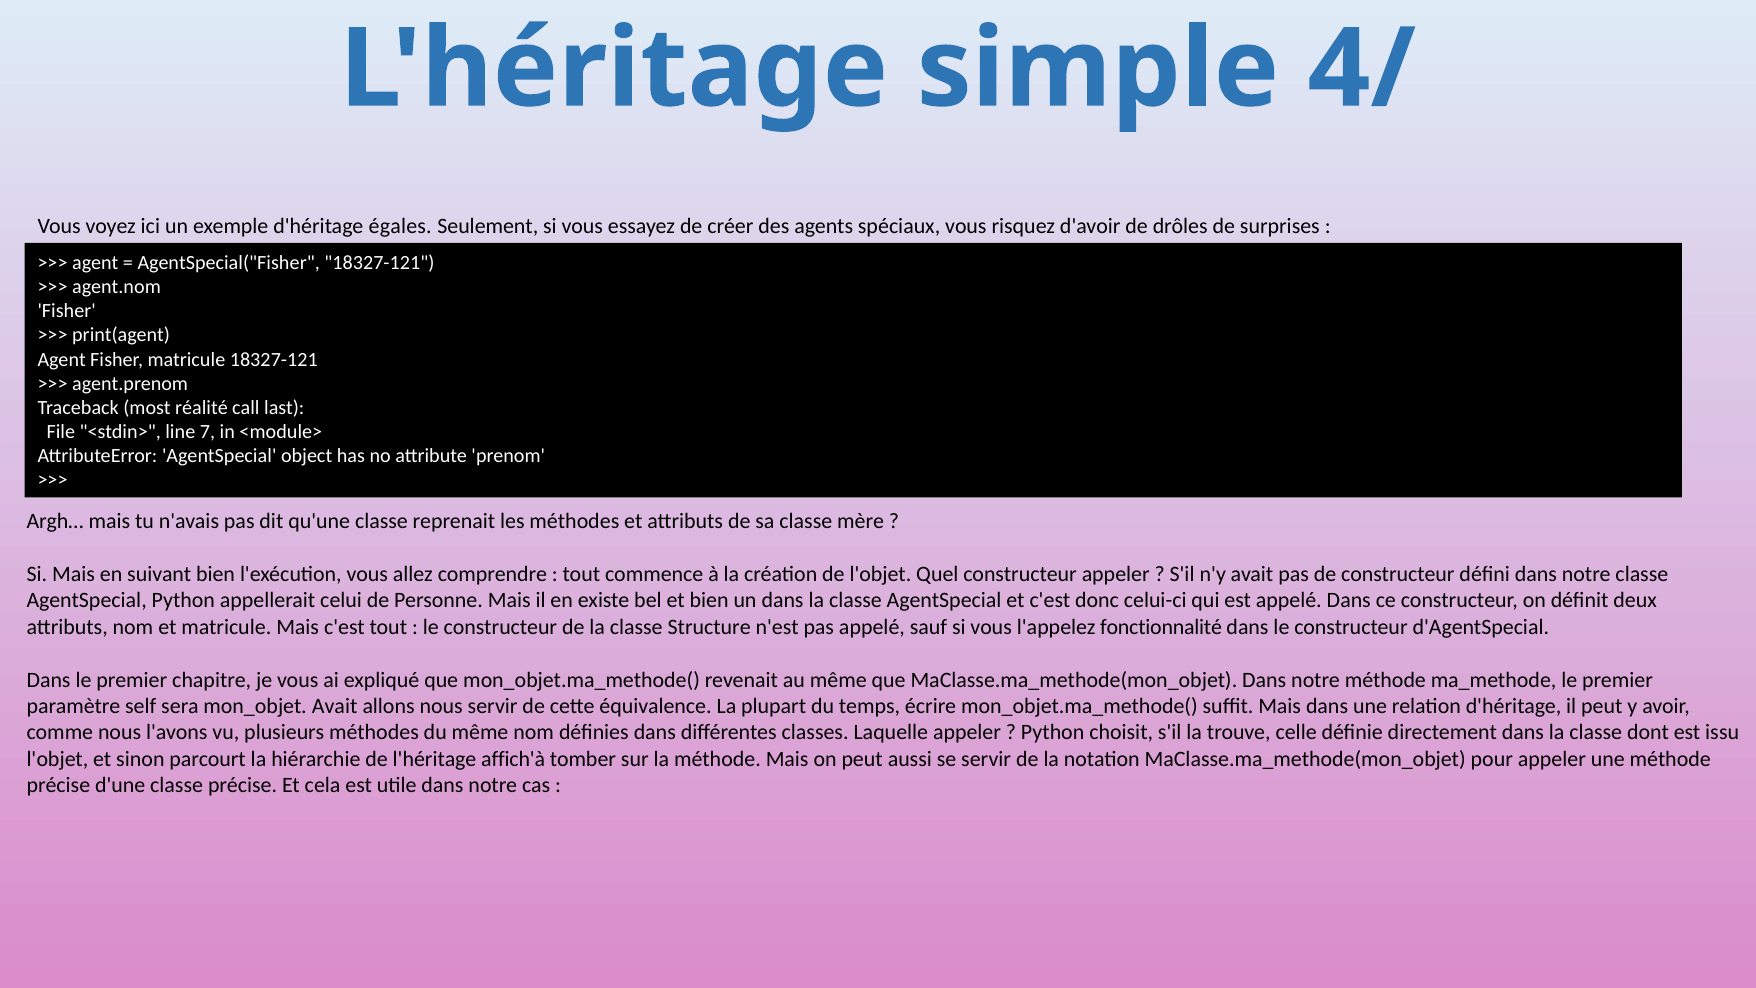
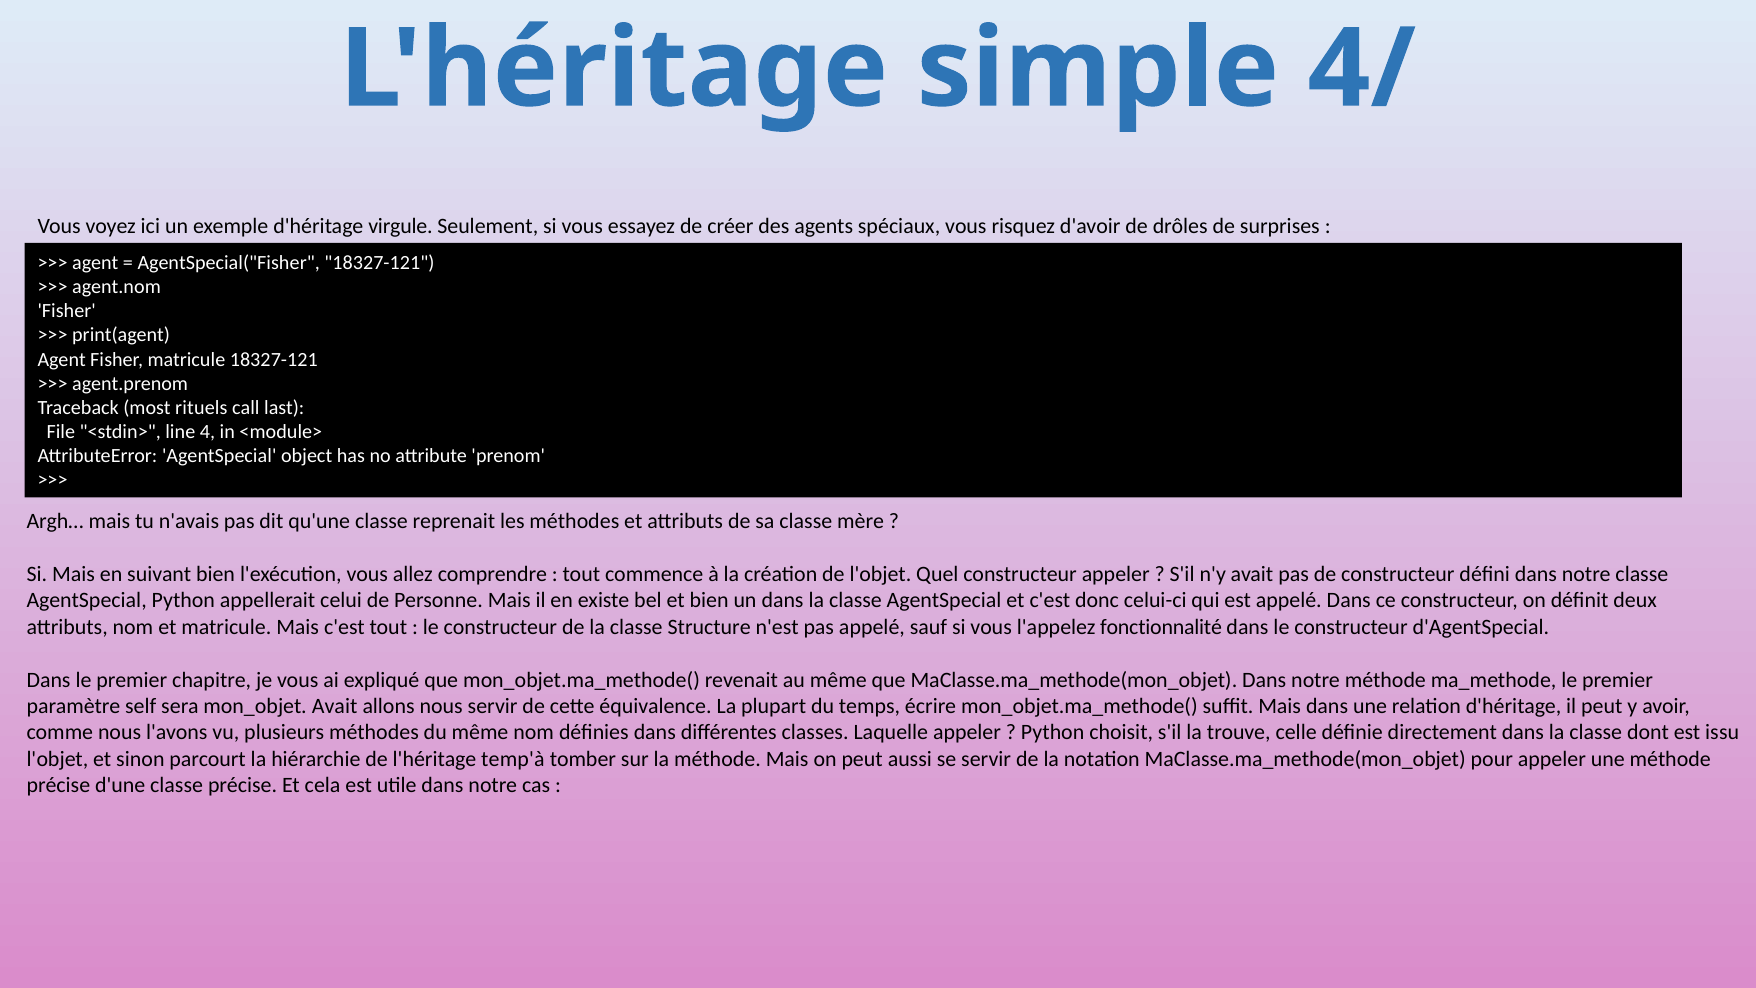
égales: égales -> virgule
réalité: réalité -> rituels
7: 7 -> 4
affich'à: affich'à -> temp'à
